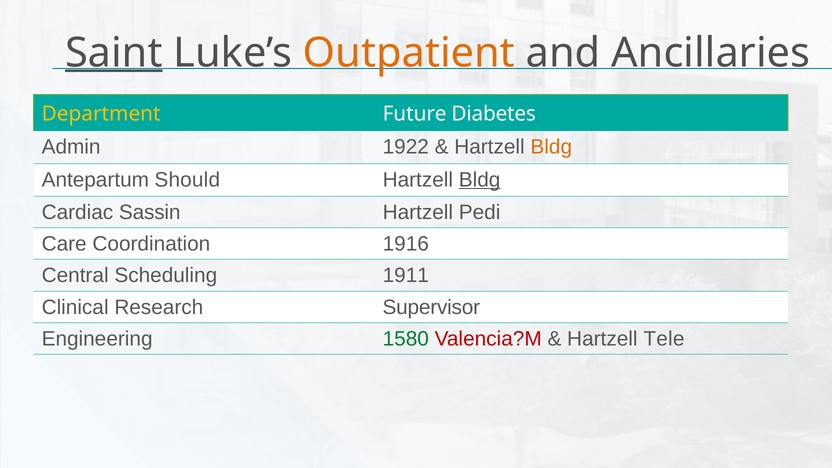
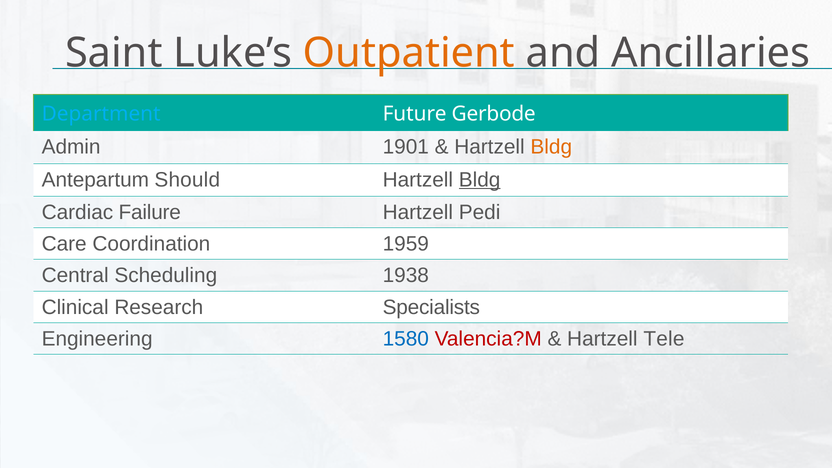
Saint underline: present -> none
Department colour: yellow -> light blue
Diabetes: Diabetes -> Gerbode
1922: 1922 -> 1901
Sassin: Sassin -> Failure
1916: 1916 -> 1959
1911: 1911 -> 1938
Supervisor: Supervisor -> Specialists
1580 colour: green -> blue
